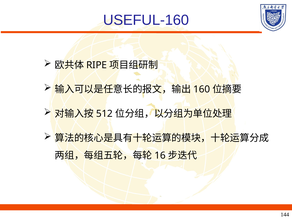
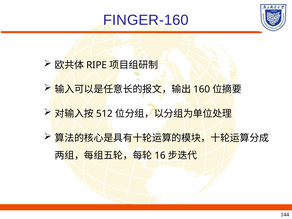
USEFUL-160: USEFUL-160 -> FINGER-160
